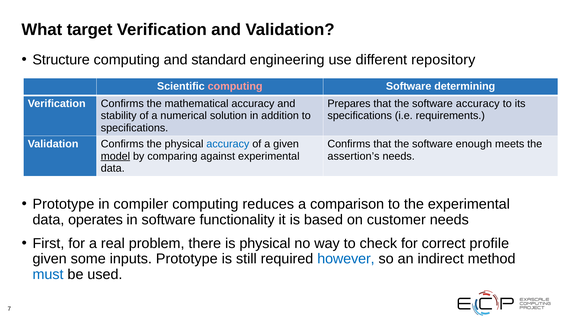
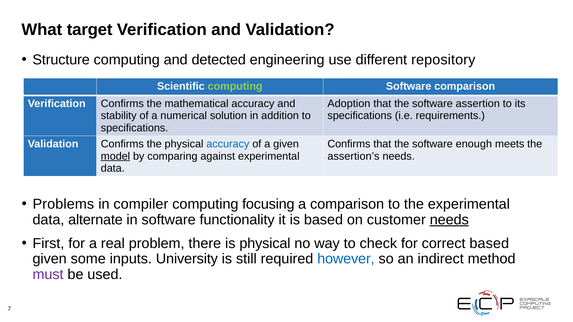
standard: standard -> detected
computing at (235, 86) colour: pink -> light green
Software determining: determining -> comparison
Prepares: Prepares -> Adoption
software accuracy: accuracy -> assertion
Prototype at (63, 204): Prototype -> Problems
reduces: reduces -> focusing
operates: operates -> alternate
needs at (449, 220) underline: none -> present
correct profile: profile -> based
inputs Prototype: Prototype -> University
must colour: blue -> purple
